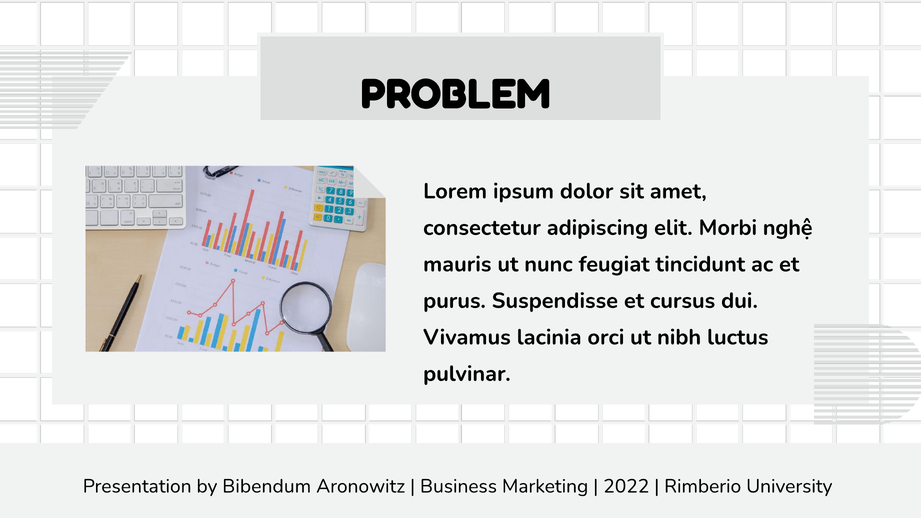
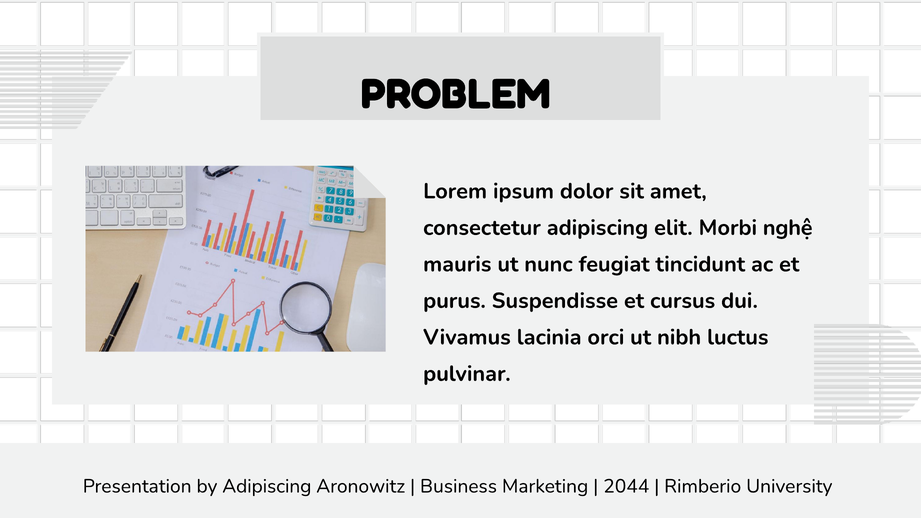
by Bibendum: Bibendum -> Adipiscing
2022: 2022 -> 2044
